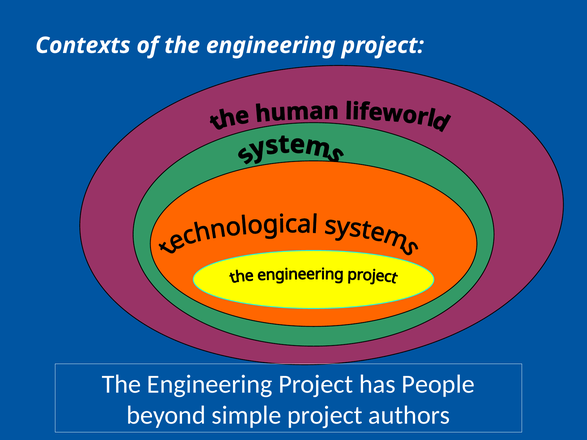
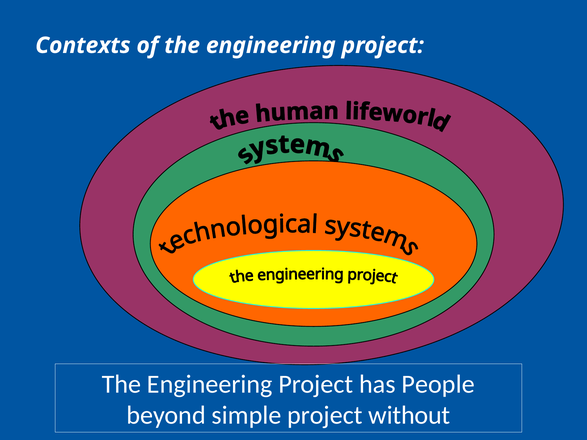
authors: authors -> without
